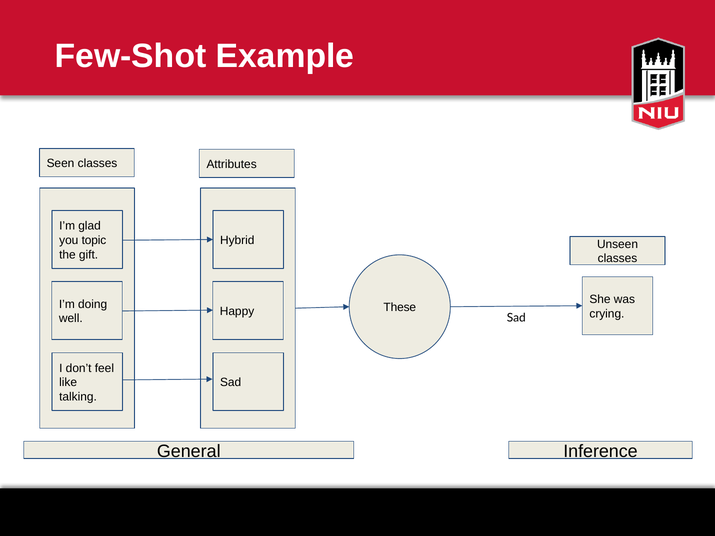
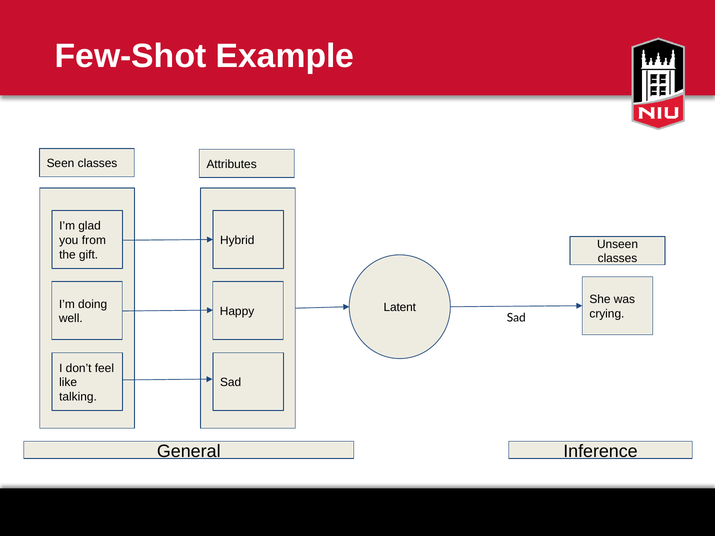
topic: topic -> from
These: These -> Latent
